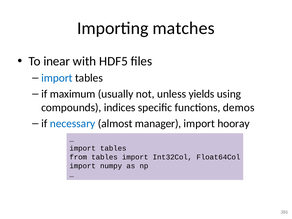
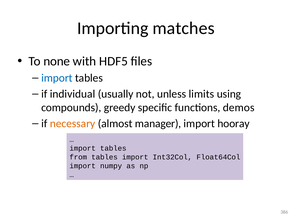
inear: inear -> none
maximum: maximum -> individual
yields: yields -> limits
indices: indices -> greedy
necessary colour: blue -> orange
